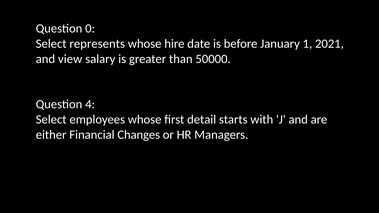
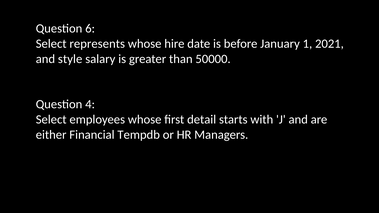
0: 0 -> 6
view: view -> style
Changes: Changes -> Tempdb
